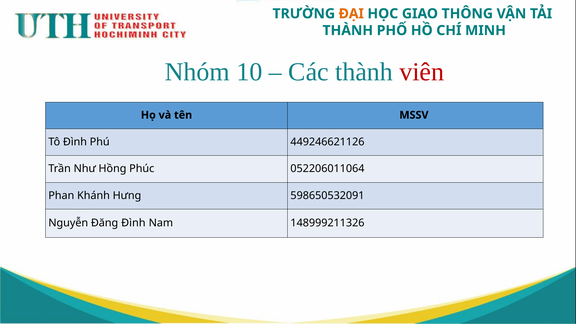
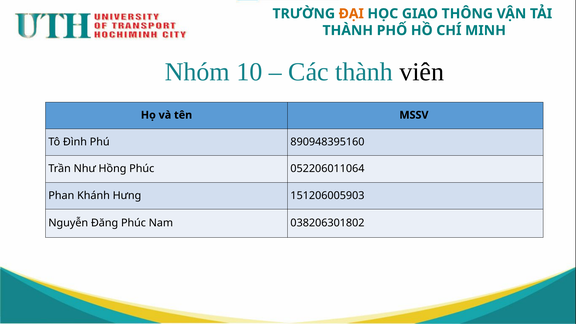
viên colour: red -> black
449246621126: 449246621126 -> 890948395160
598650532091: 598650532091 -> 151206005903
Đăng Đình: Đình -> Phúc
148999211326: 148999211326 -> 038206301802
